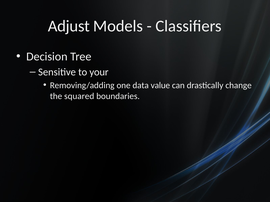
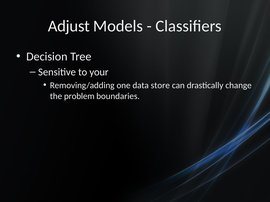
value: value -> store
squared: squared -> problem
